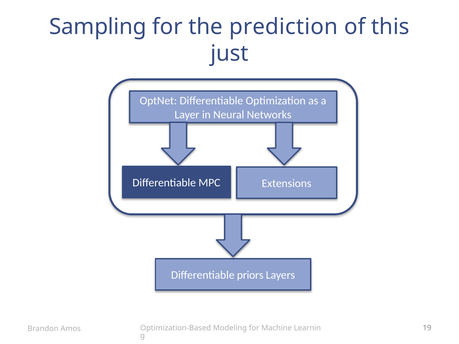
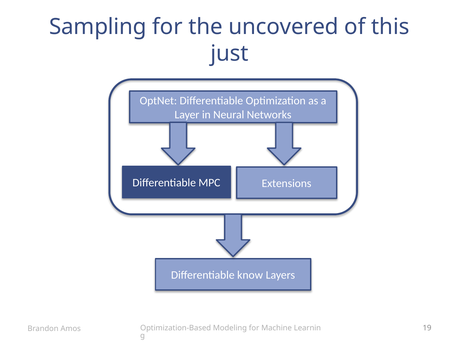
prediction: prediction -> uncovered
priors: priors -> know
